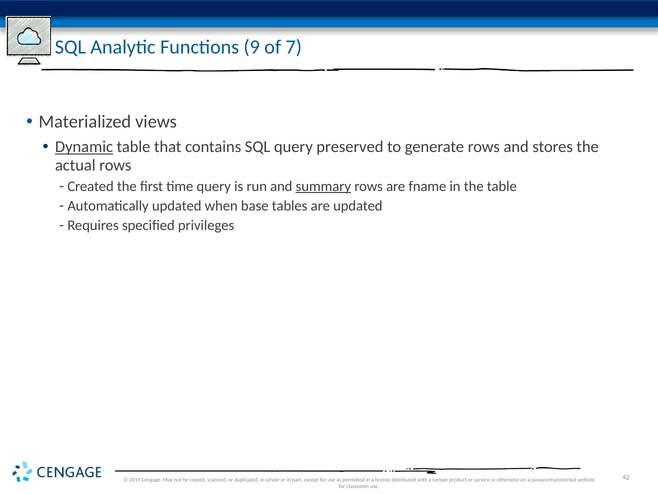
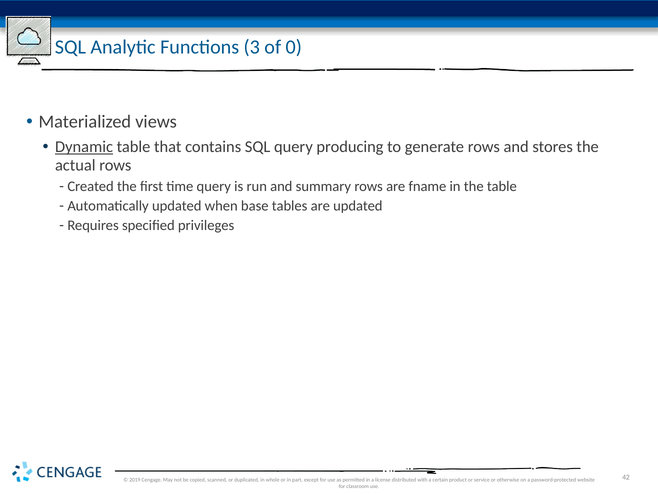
9: 9 -> 3
7: 7 -> 0
preserved: preserved -> producing
summary underline: present -> none
